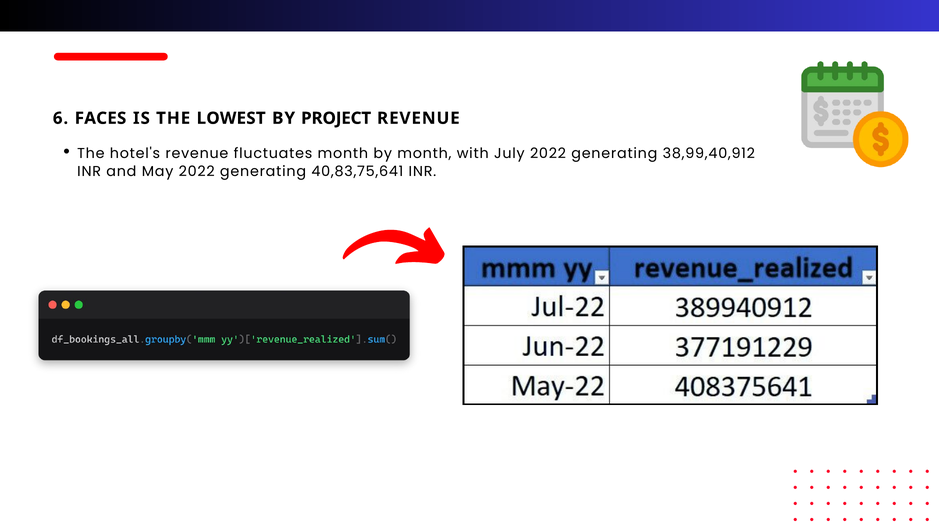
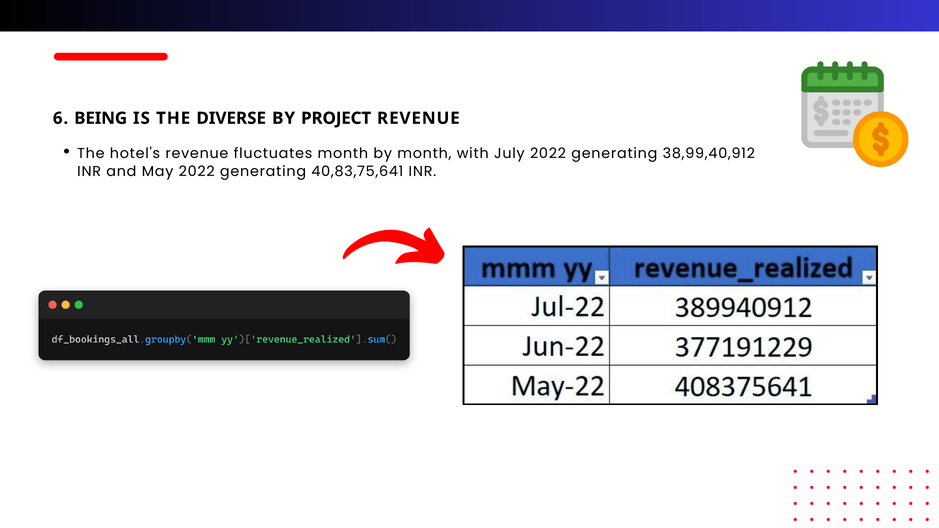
FACES: FACES -> BEING
LOWEST: LOWEST -> DIVERSE
